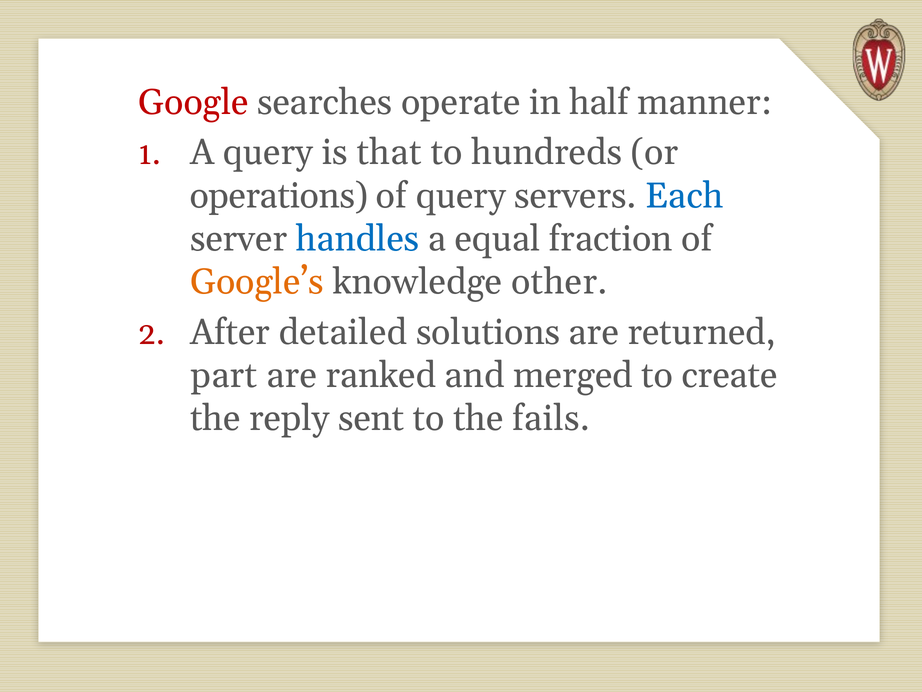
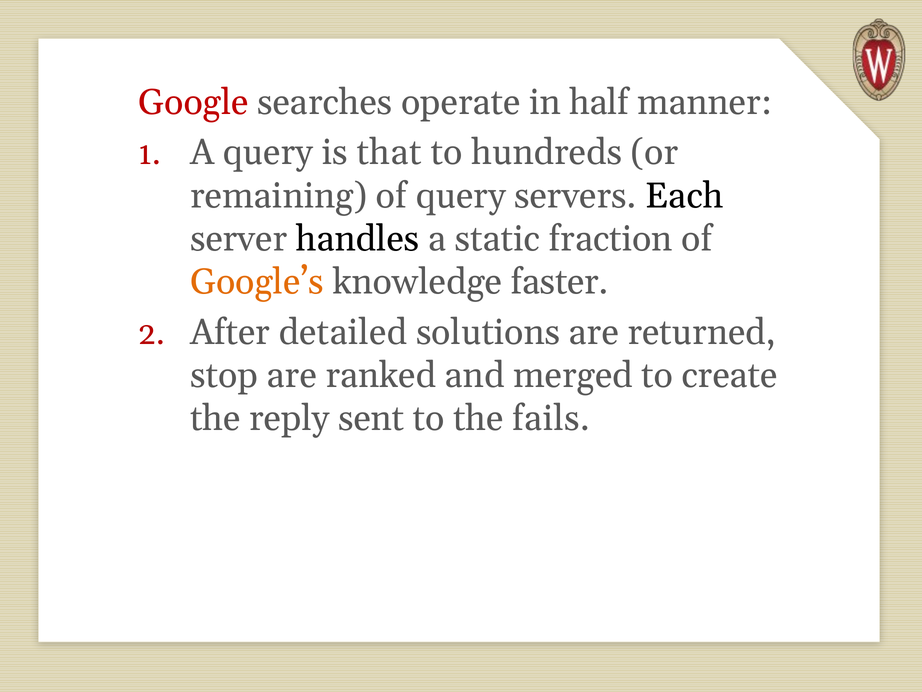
operations: operations -> remaining
Each colour: blue -> black
handles colour: blue -> black
equal: equal -> static
other: other -> faster
part: part -> stop
